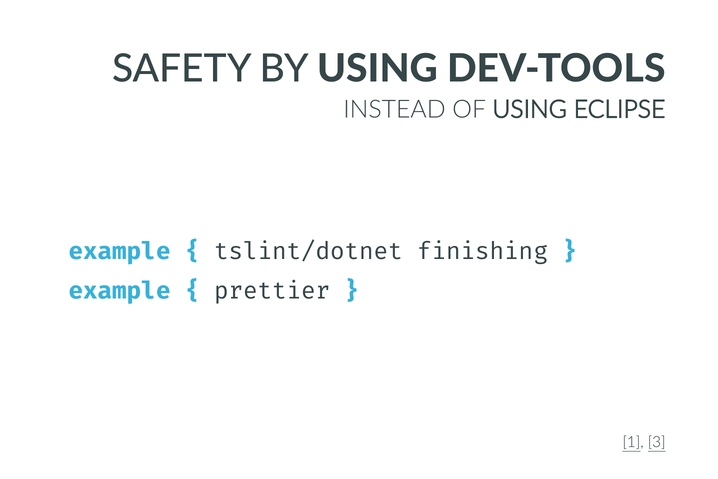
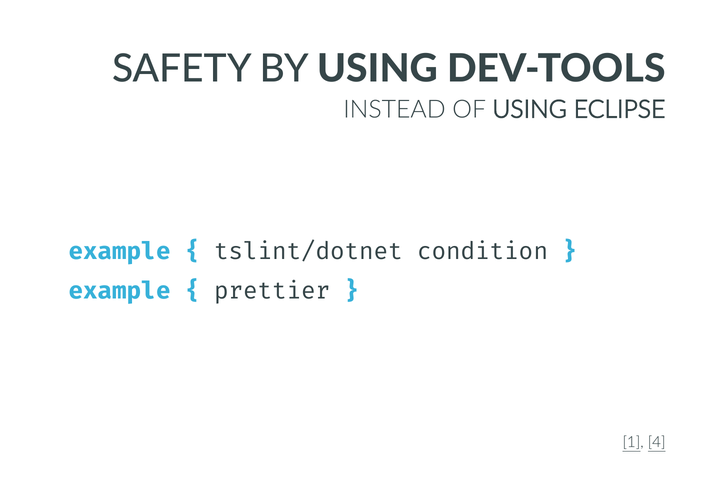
finishing: finishing -> condition
3: 3 -> 4
